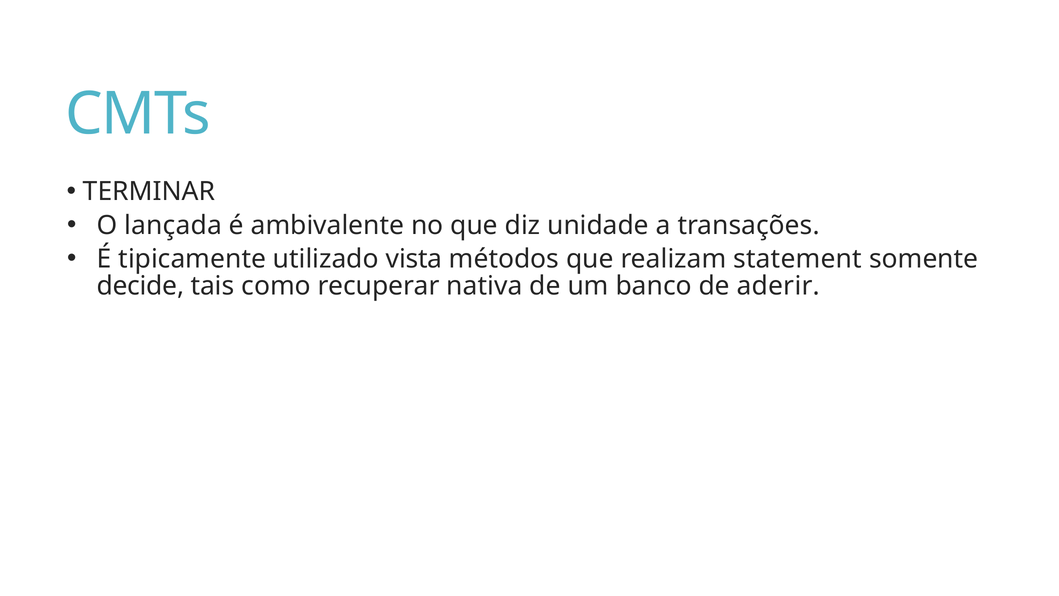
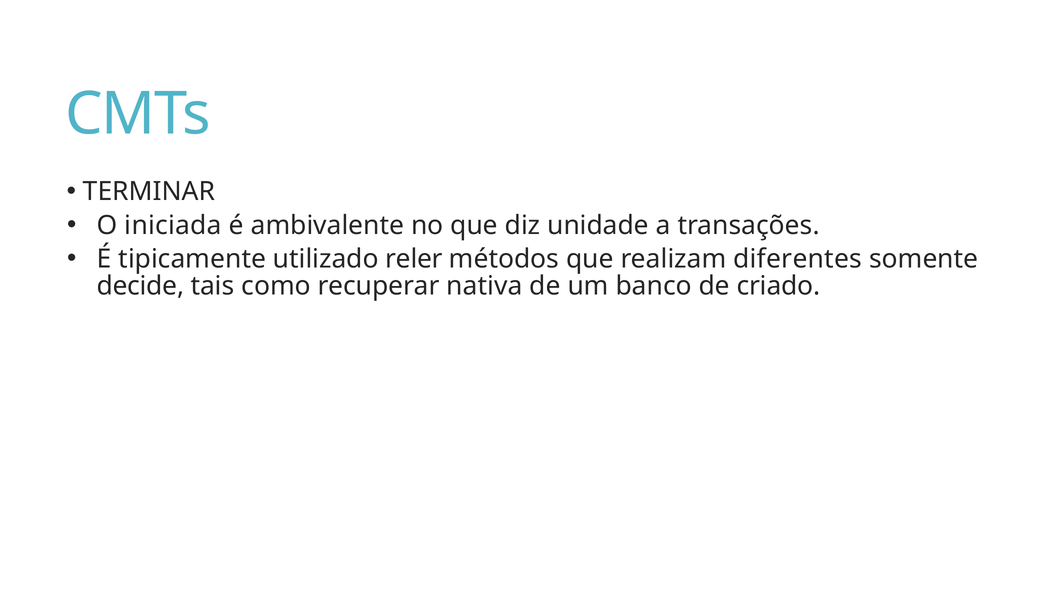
lançada: lançada -> iniciada
vista: vista -> reler
statement: statement -> diferentes
aderir: aderir -> criado
